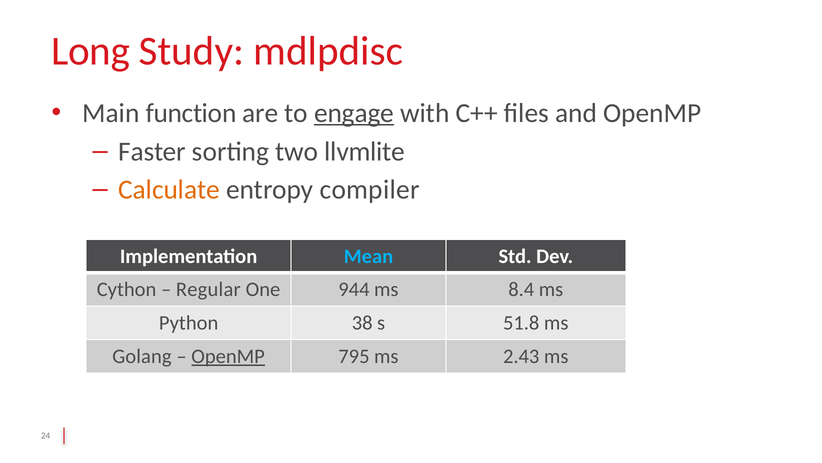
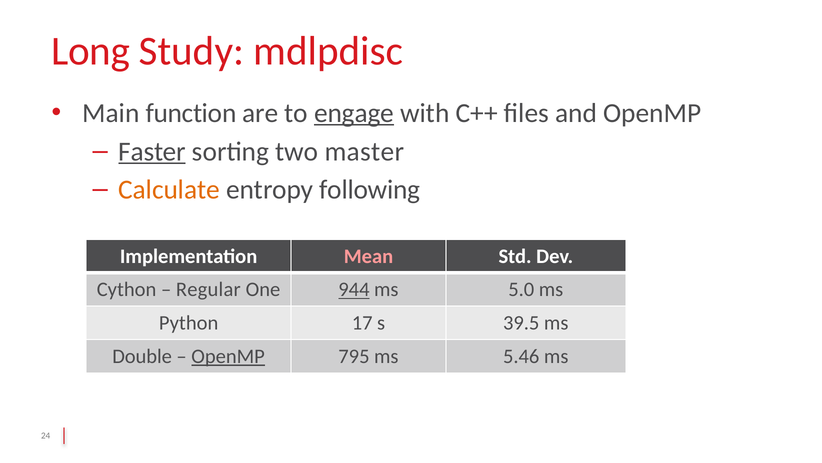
Faster underline: none -> present
llvmlite: llvmlite -> master
compiler: compiler -> following
Mean colour: light blue -> pink
944 underline: none -> present
8.4: 8.4 -> 5.0
38: 38 -> 17
51.8: 51.8 -> 39.5
Golang: Golang -> Double
2.43: 2.43 -> 5.46
